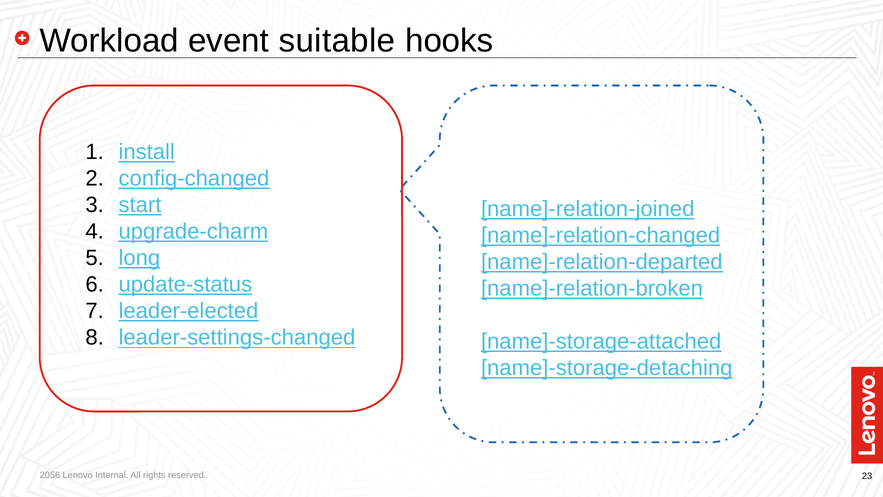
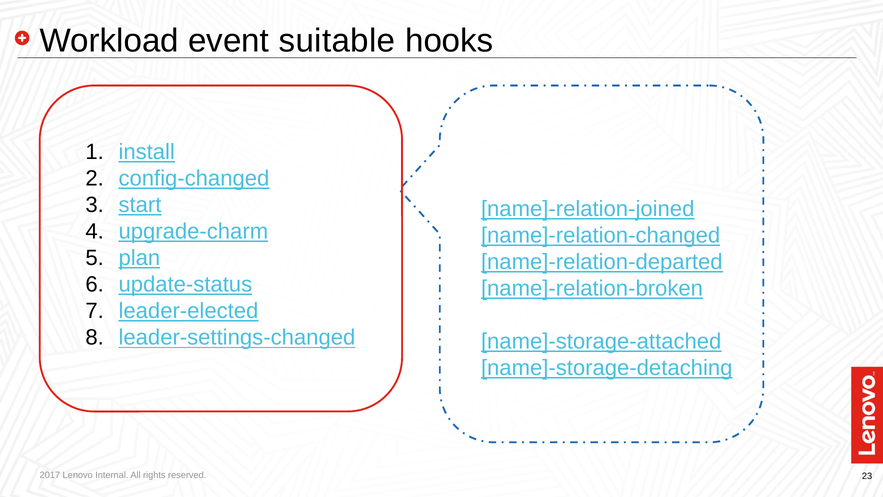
long: long -> plan
2056: 2056 -> 2017
